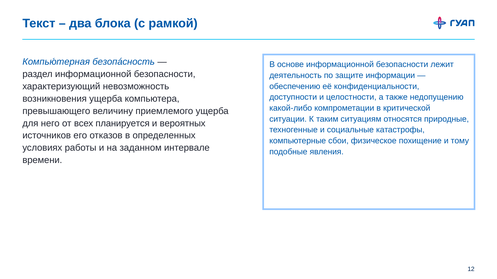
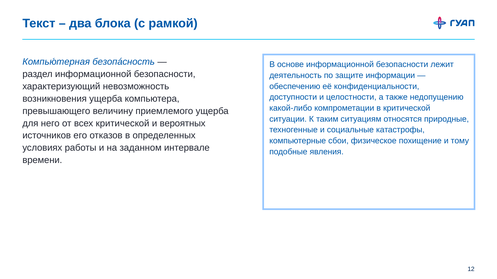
всех планируется: планируется -> критической
